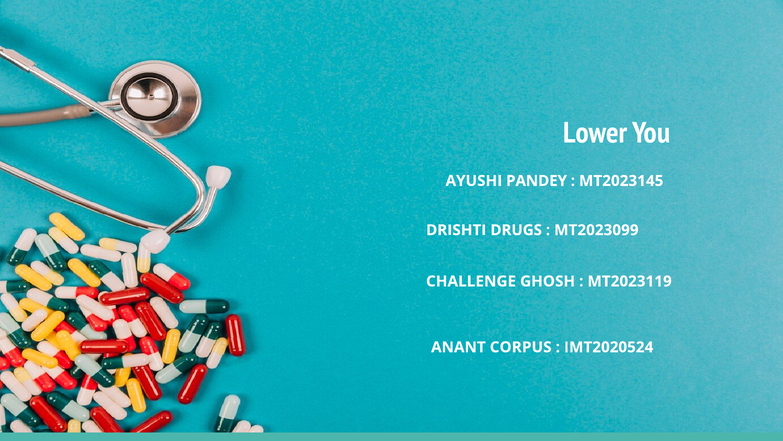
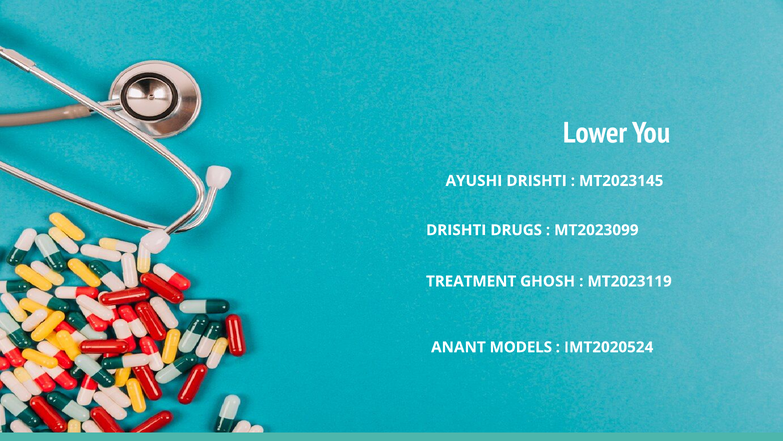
AYUSHI PANDEY: PANDEY -> DRISHTI
CHALLENGE: CHALLENGE -> TREATMENT
CORPUS: CORPUS -> MODELS
